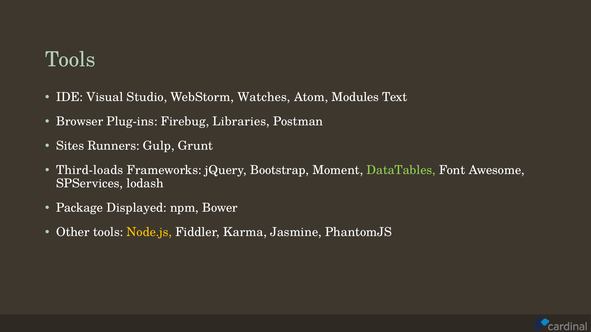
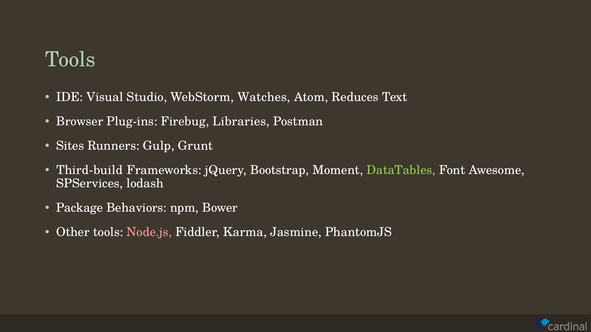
Modules: Modules -> Reduces
Third-loads: Third-loads -> Third-build
Displayed: Displayed -> Behaviors
Node.js colour: yellow -> pink
